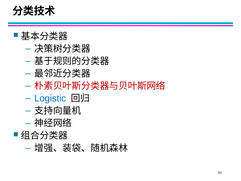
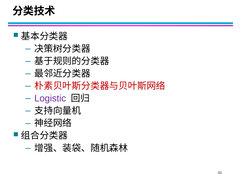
Logistic colour: blue -> purple
